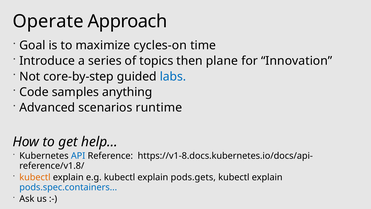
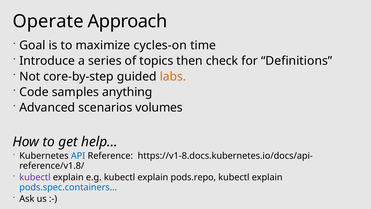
plane: plane -> check
Innovation: Innovation -> Definitions
labs colour: blue -> orange
runtime: runtime -> volumes
kubectl at (35, 177) colour: orange -> purple
pods.gets: pods.gets -> pods.repo
